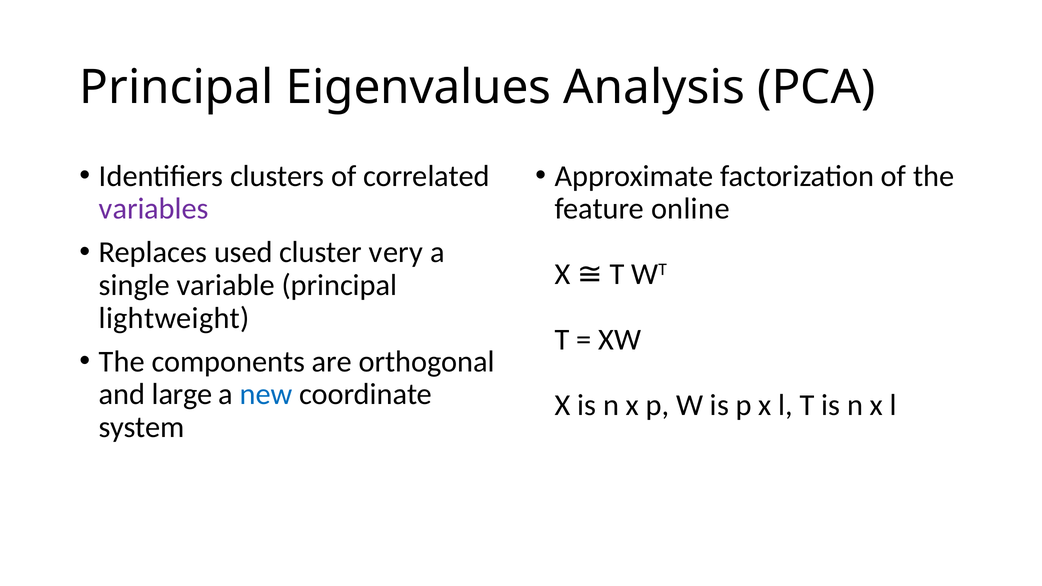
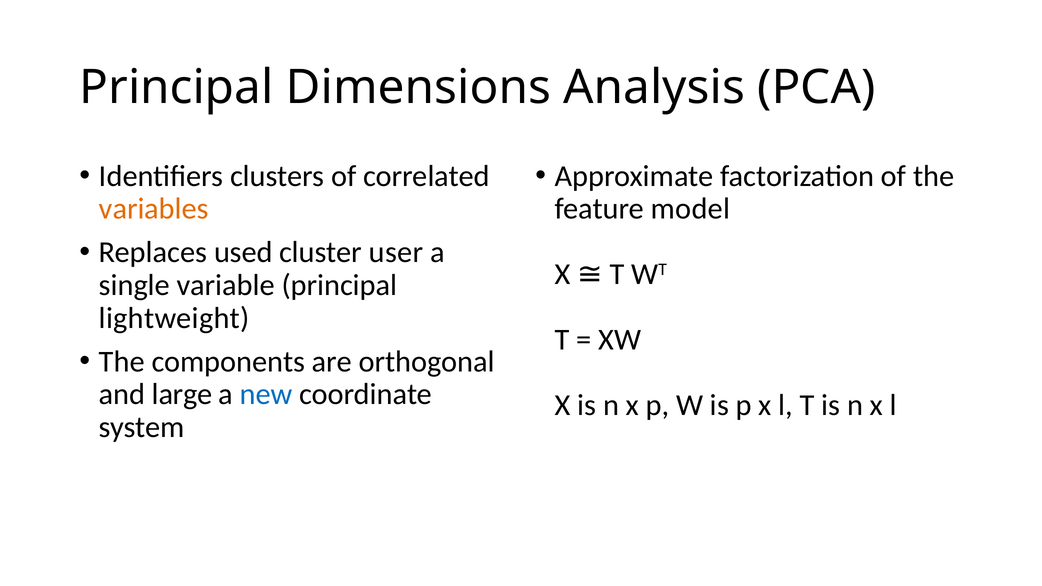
Eigenvalues: Eigenvalues -> Dimensions
variables colour: purple -> orange
online: online -> model
very: very -> user
